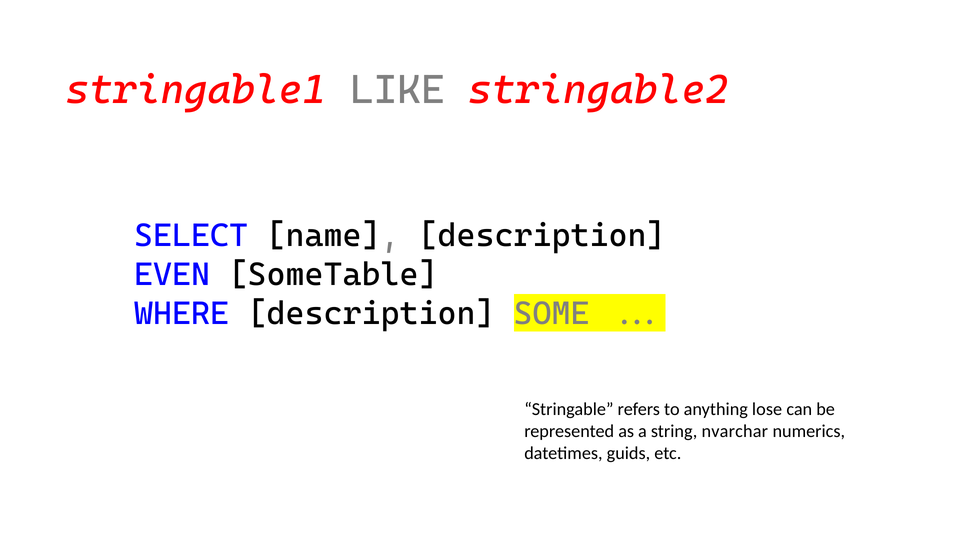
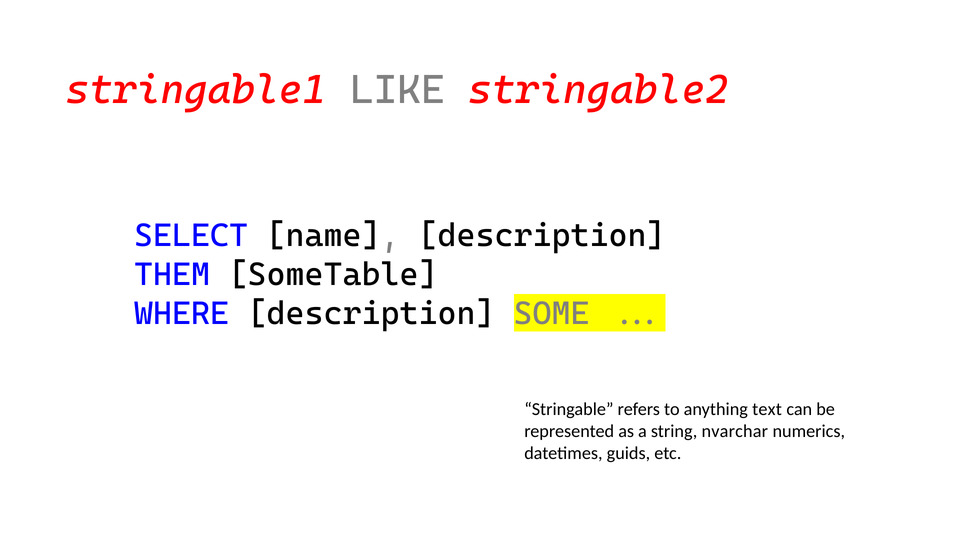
EVEN: EVEN -> THEM
lose: lose -> text
